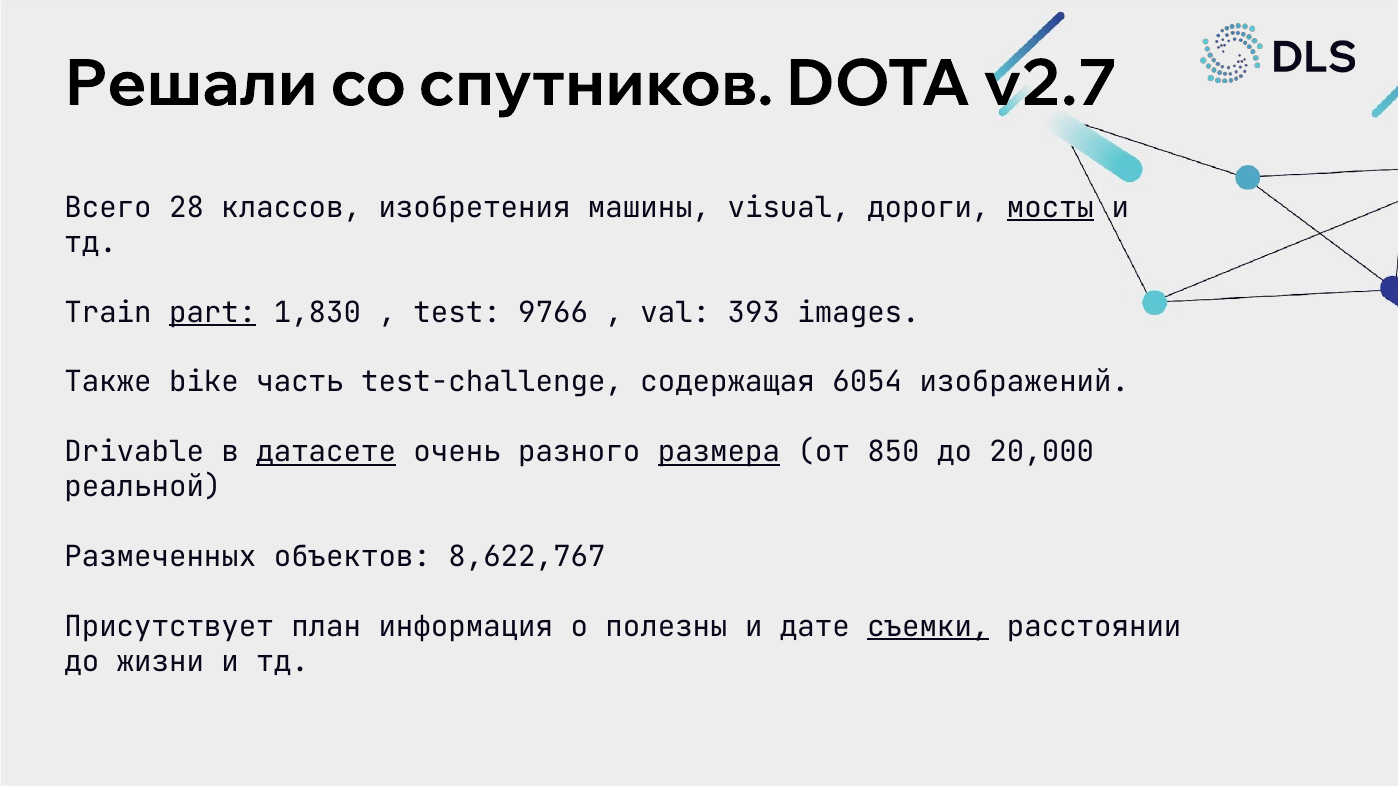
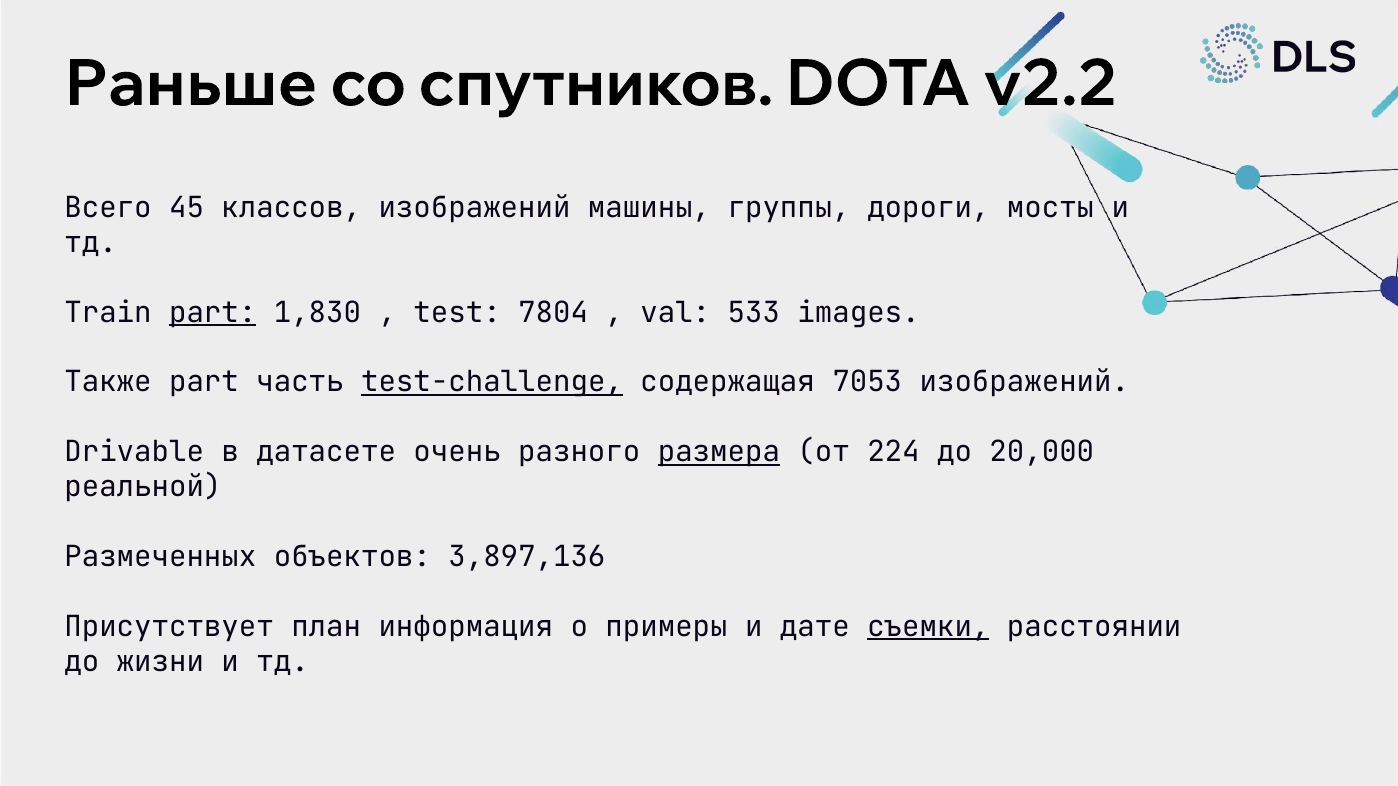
Решали: Решали -> Раньше
v2.7: v2.7 -> v2.2
28: 28 -> 45
классов изобретения: изобретения -> изображений
visual: visual -> группы
мосты underline: present -> none
9766: 9766 -> 7804
393: 393 -> 533
Также bike: bike -> part
test-challenge underline: none -> present
6054: 6054 -> 7053
датасете underline: present -> none
850: 850 -> 224
8,622,767: 8,622,767 -> 3,897,136
полезны: полезны -> примеры
